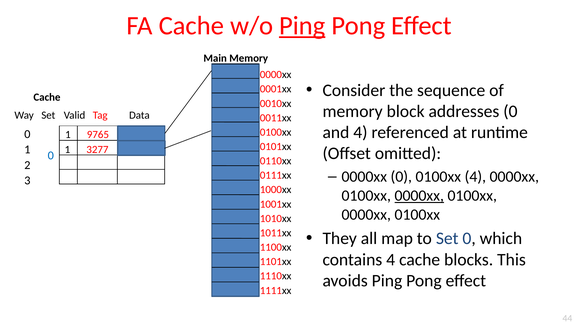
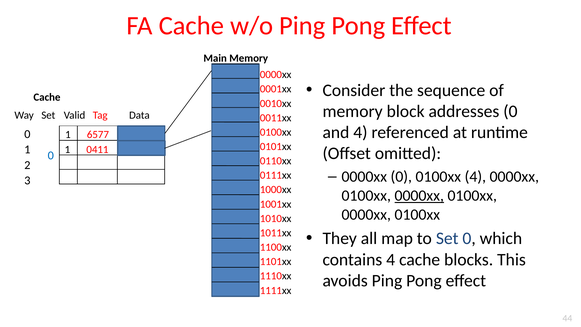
Ping at (302, 26) underline: present -> none
9765: 9765 -> 6577
3277: 3277 -> 0411
